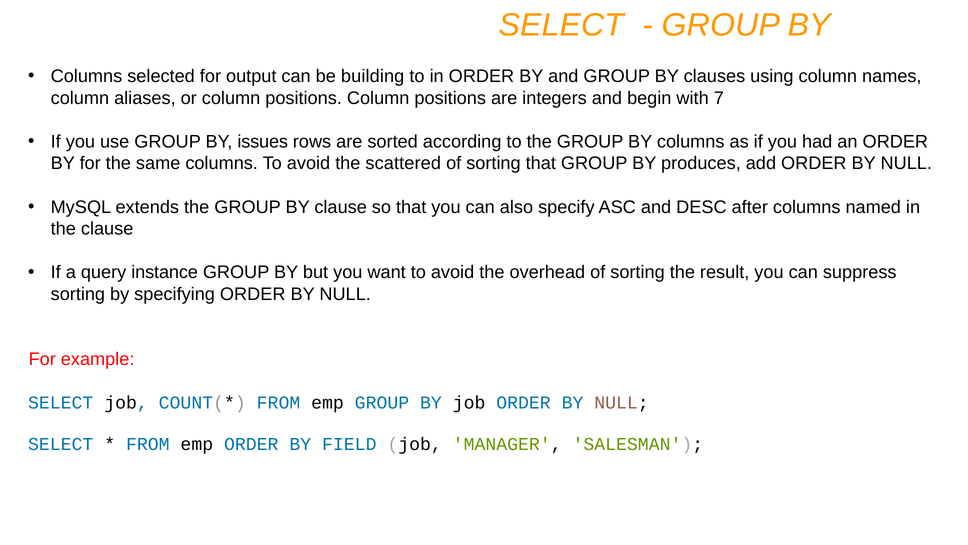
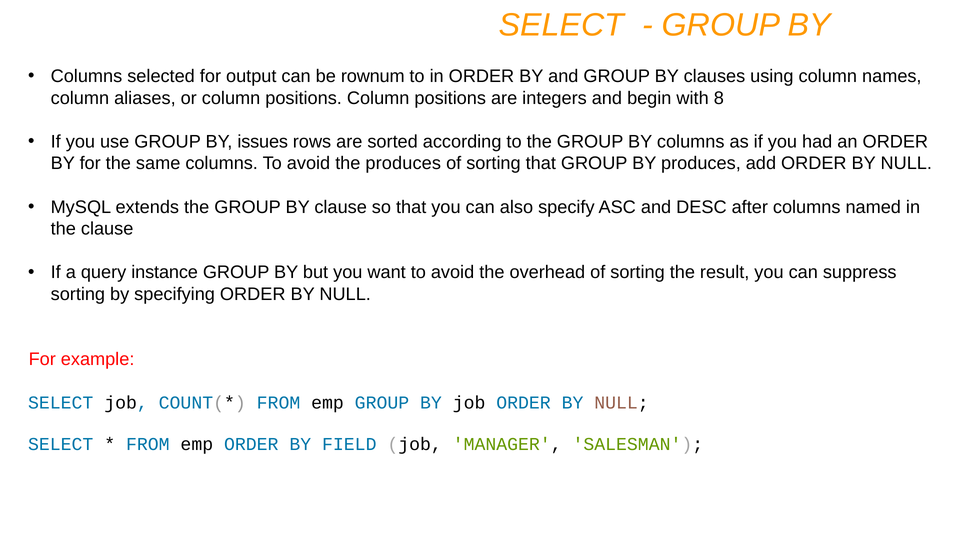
building: building -> rownum
7: 7 -> 8
the scattered: scattered -> produces
